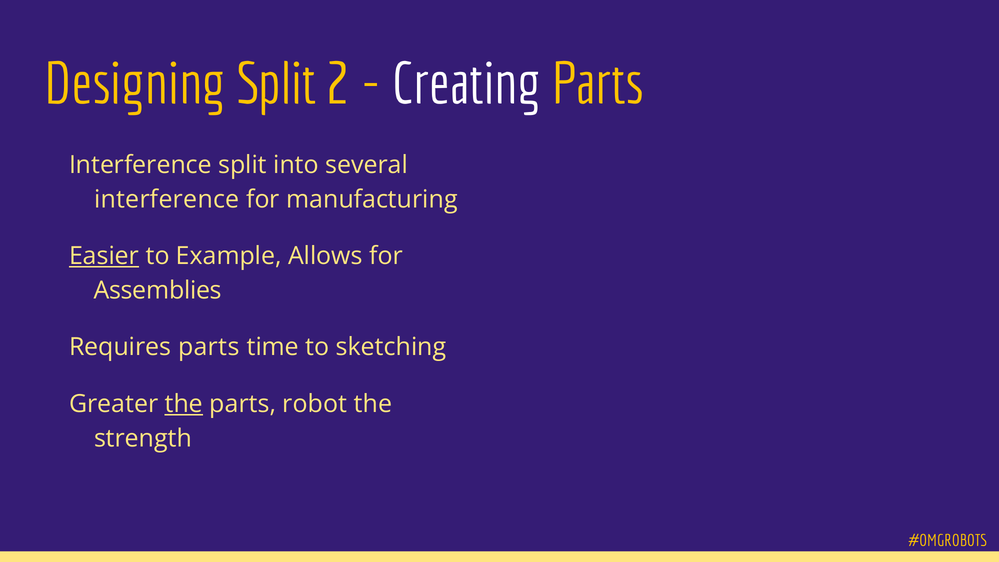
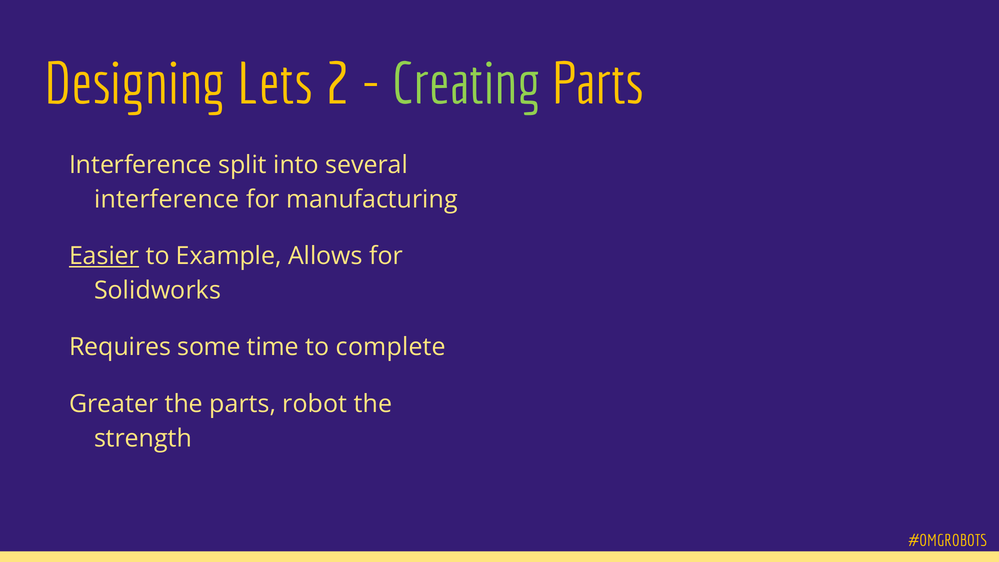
Designing Split: Split -> Lets
Creating colour: white -> light green
Assemblies: Assemblies -> Solidworks
Requires parts: parts -> some
sketching: sketching -> complete
the at (184, 404) underline: present -> none
